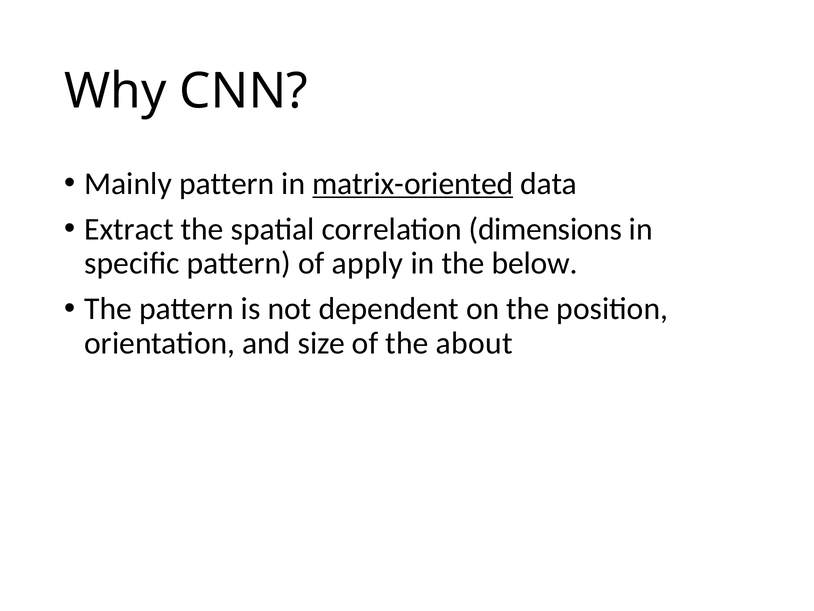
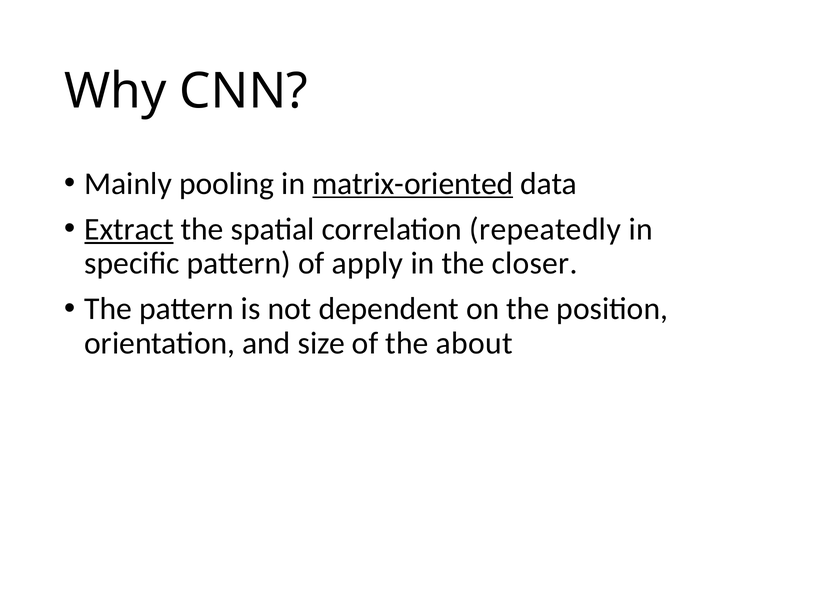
Mainly pattern: pattern -> pooling
Extract underline: none -> present
dimensions: dimensions -> repeatedly
below: below -> closer
